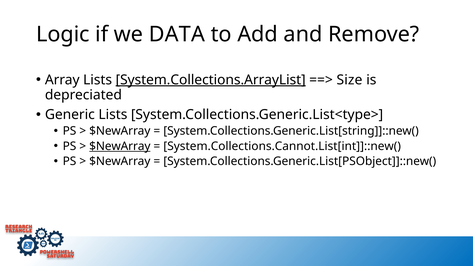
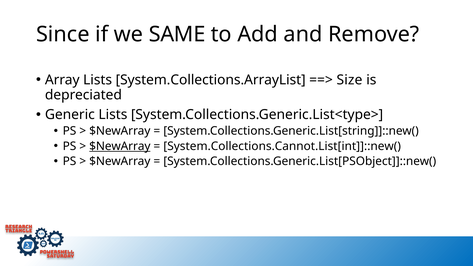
Logic: Logic -> Since
DATA: DATA -> SAME
System.Collections.ArrayList underline: present -> none
